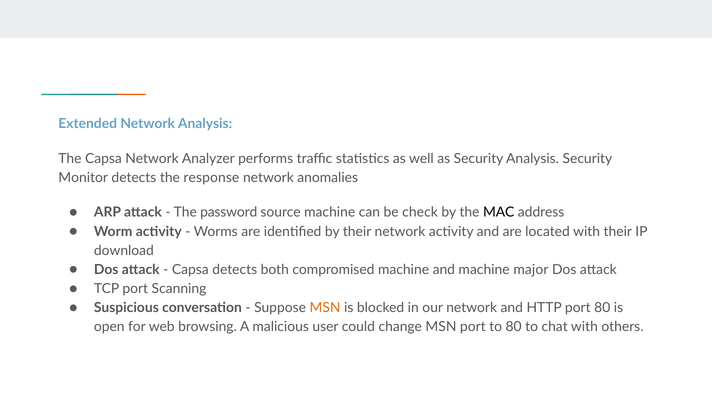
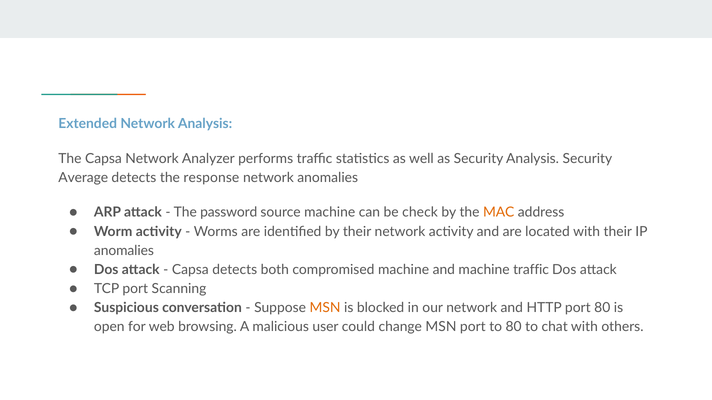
Monitor: Monitor -> Average
MAC colour: black -> orange
download at (124, 251): download -> anomalies
machine major: major -> traffic
